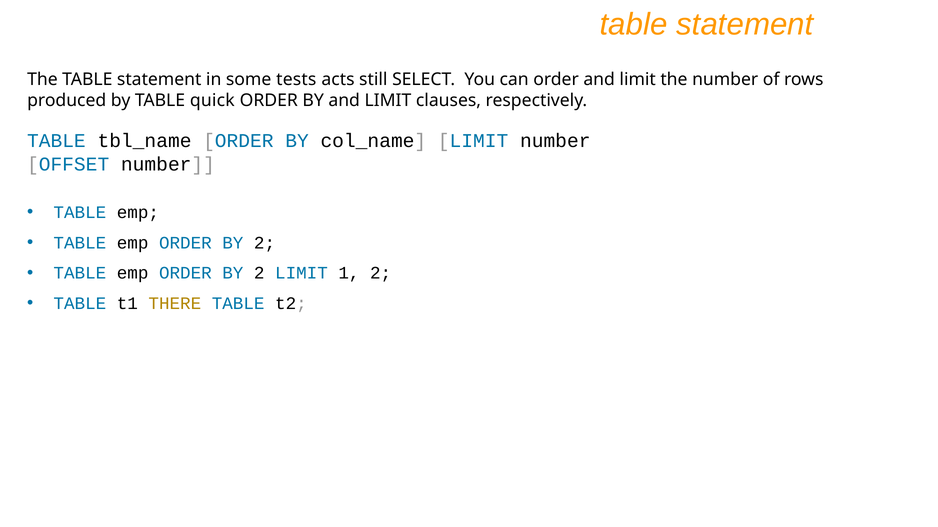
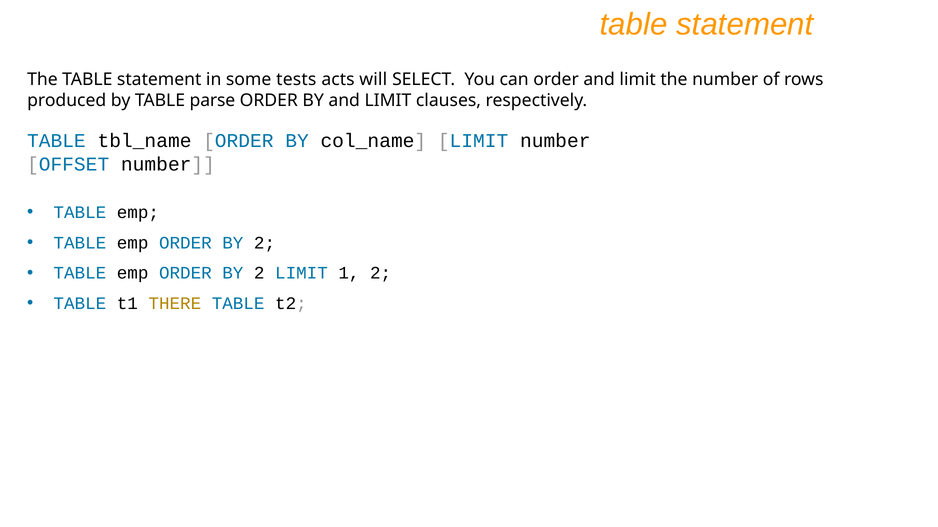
still: still -> will
quick: quick -> parse
